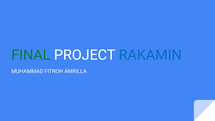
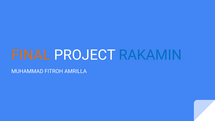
FINAL colour: green -> orange
